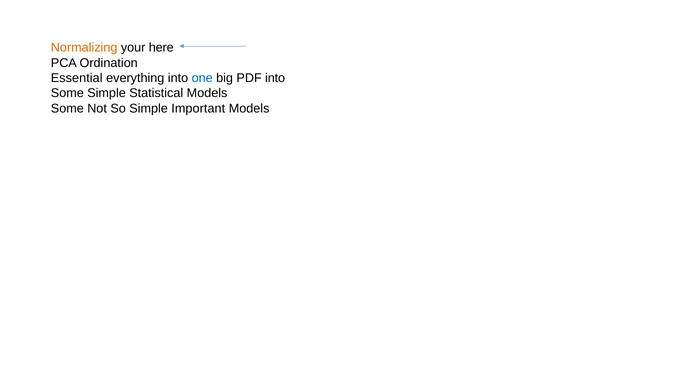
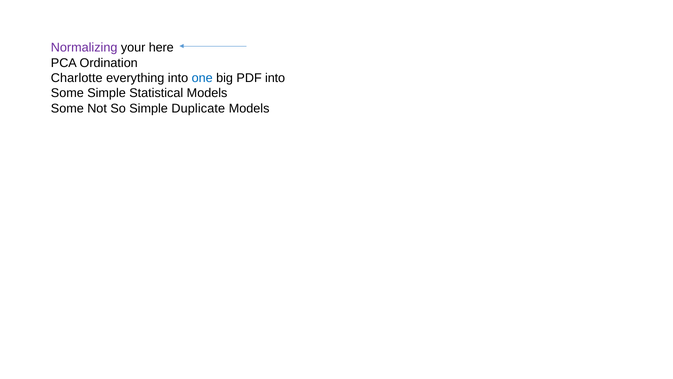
Normalizing colour: orange -> purple
Essential: Essential -> Charlotte
Important: Important -> Duplicate
